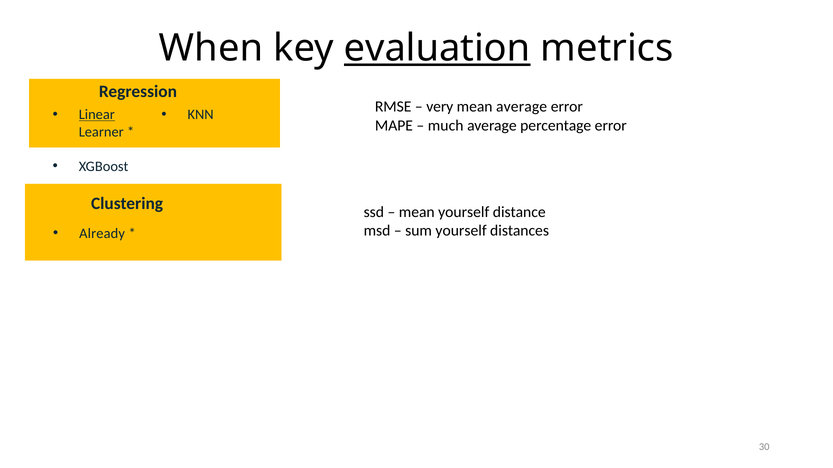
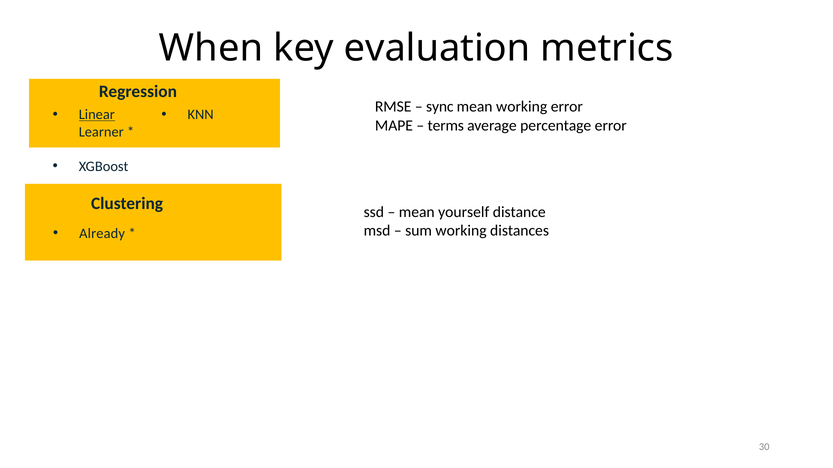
evaluation underline: present -> none
very: very -> sync
mean average: average -> working
much: much -> terms
sum yourself: yourself -> working
